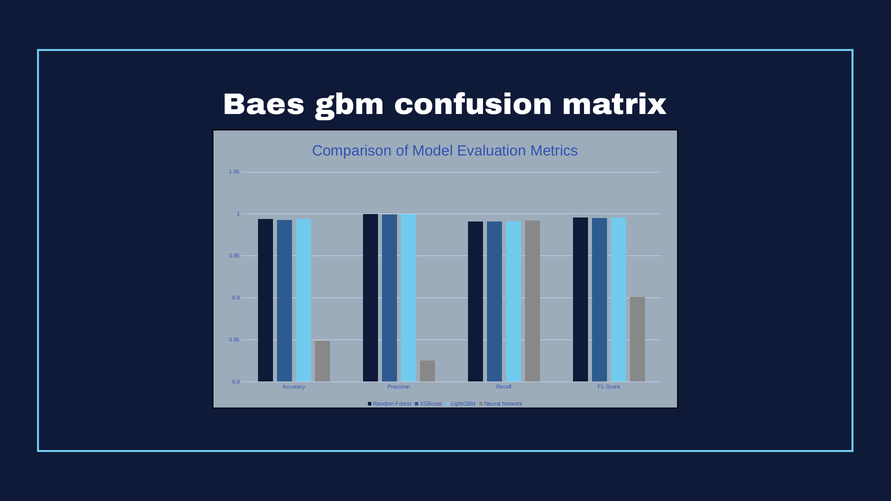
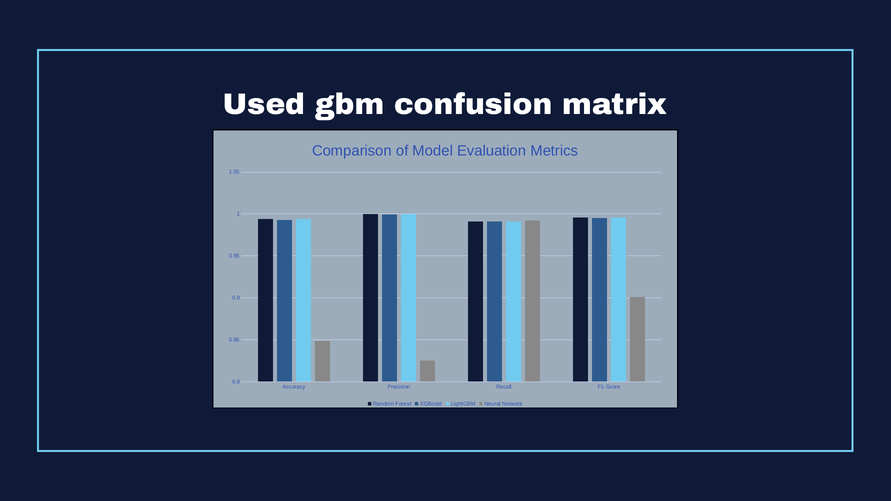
Baes: Baes -> Used
